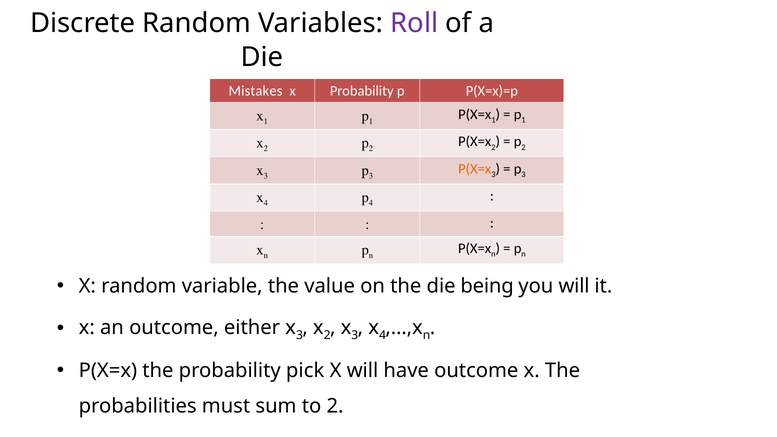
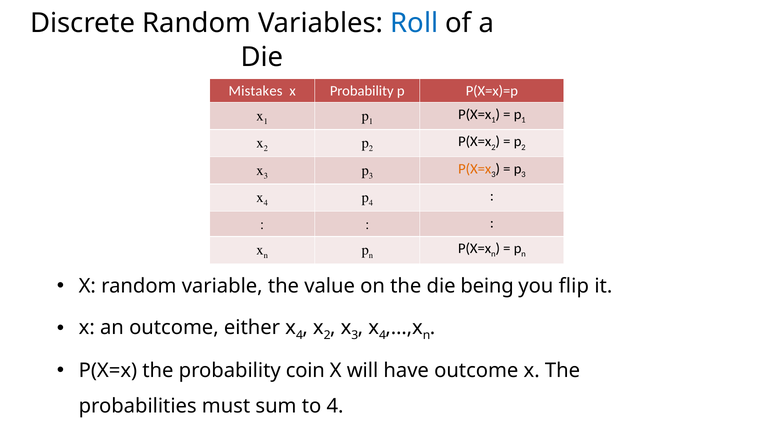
Roll colour: purple -> blue
you will: will -> flip
either x 3: 3 -> 4
pick: pick -> coin
to 2: 2 -> 4
